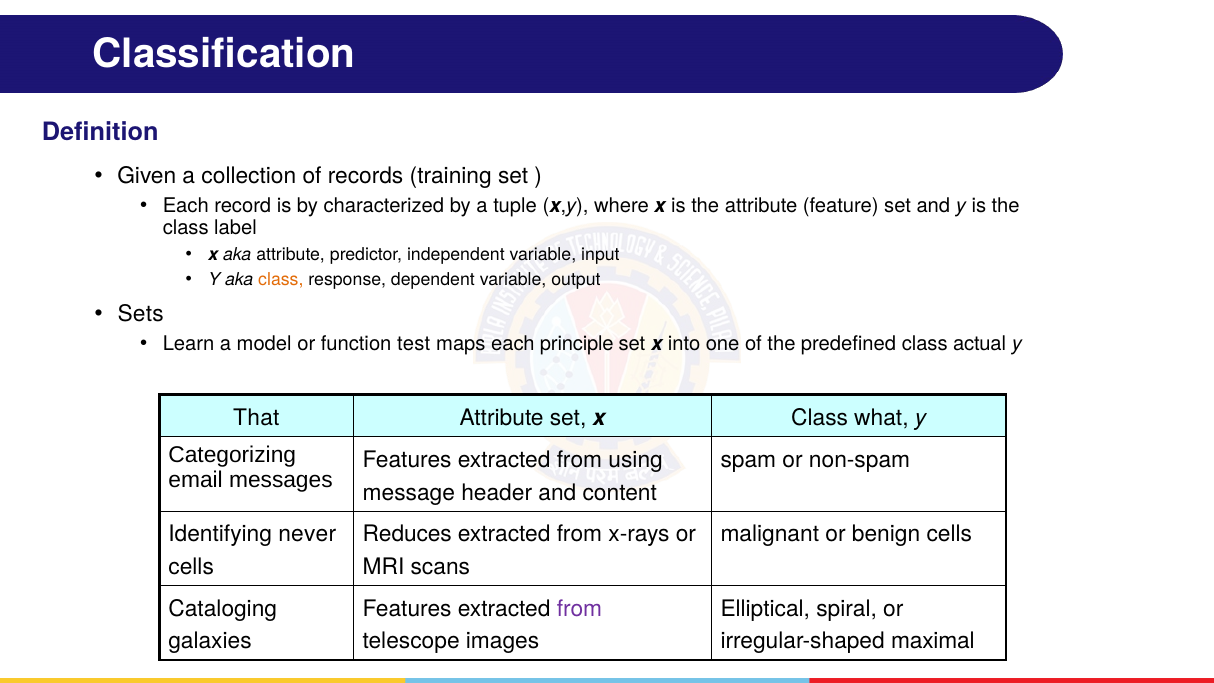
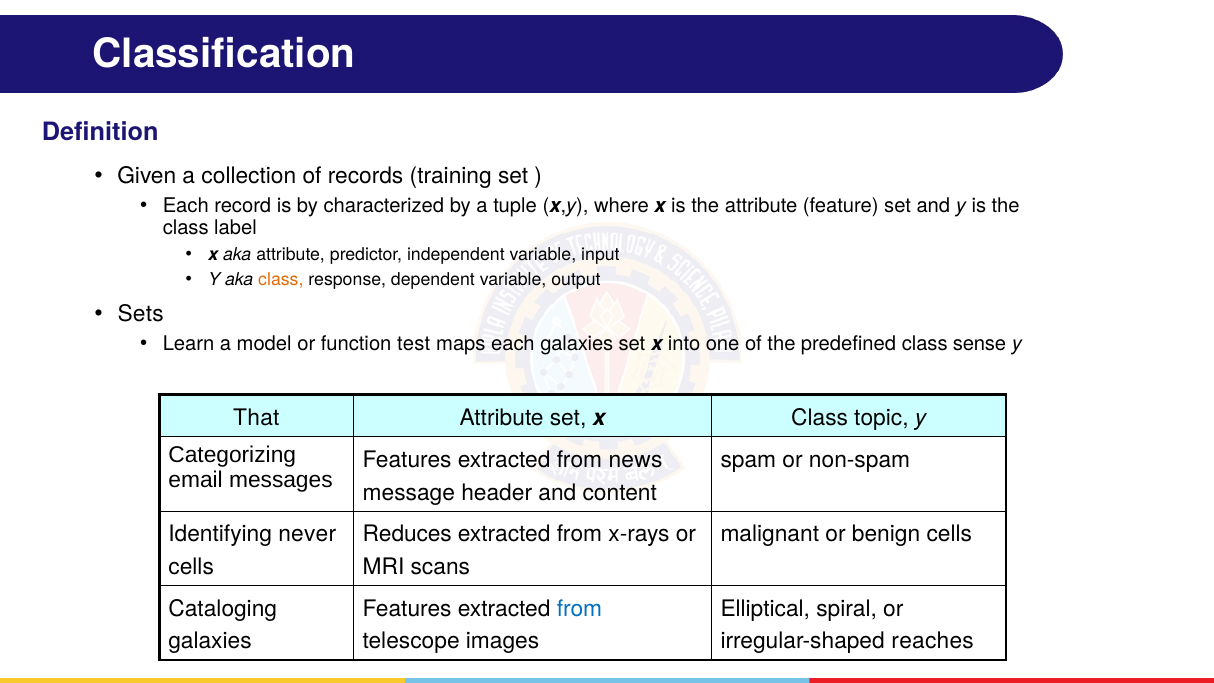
each principle: principle -> galaxies
actual: actual -> sense
what: what -> topic
using: using -> news
from at (579, 609) colour: purple -> blue
maximal: maximal -> reaches
